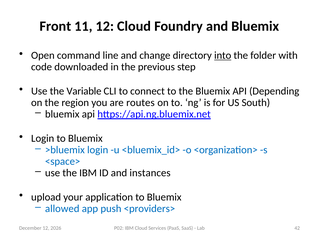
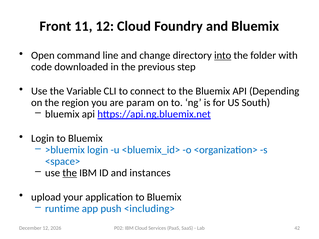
routes: routes -> param
the at (70, 173) underline: none -> present
allowed: allowed -> runtime
<providers>: <providers> -> <including>
